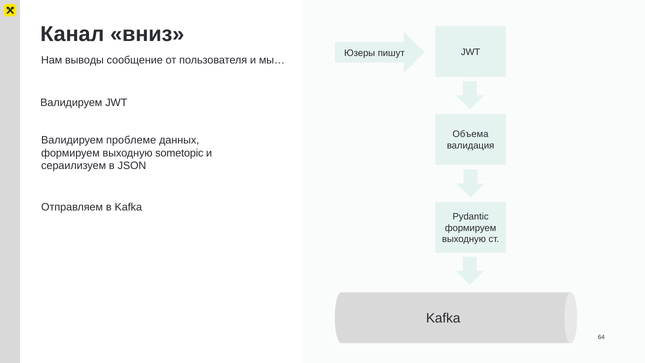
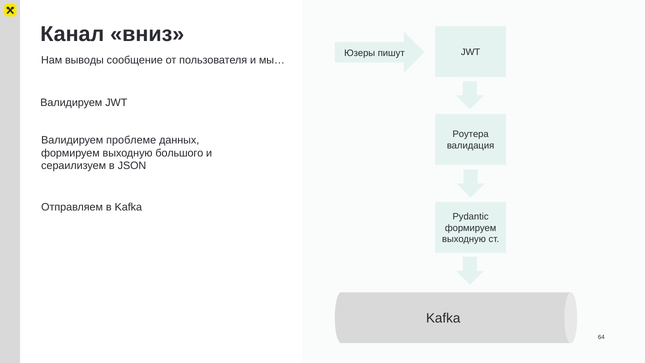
Объема: Объема -> Роутера
sometopic: sometopic -> большого
